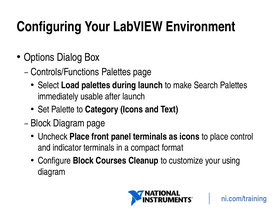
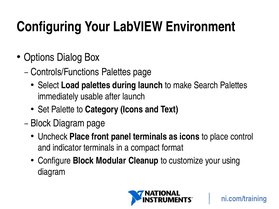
Courses: Courses -> Modular
